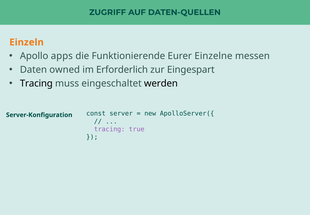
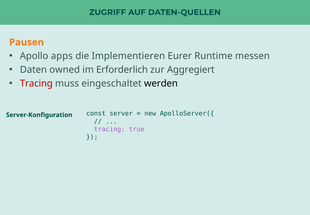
Einzeln: Einzeln -> Pausen
Funktionierende: Funktionierende -> Implementieren
Einzelne: Einzelne -> Runtime
Eingespart: Eingespart -> Aggregiert
Tracing at (36, 83) colour: black -> red
